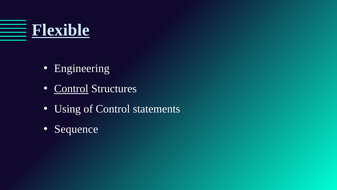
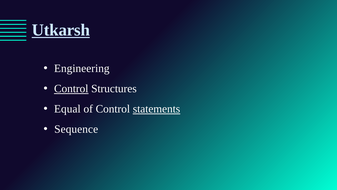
Flexible: Flexible -> Utkarsh
Using: Using -> Equal
statements underline: none -> present
